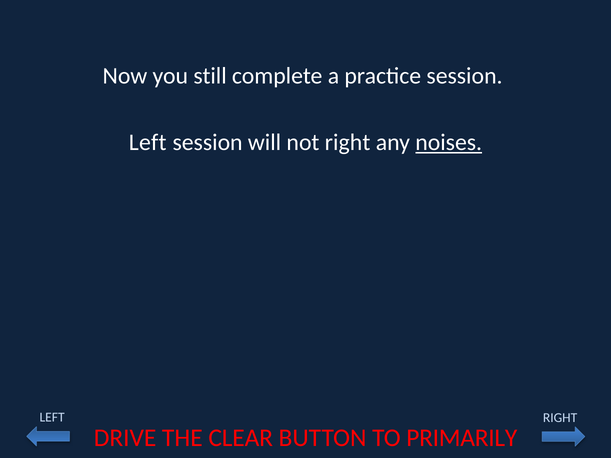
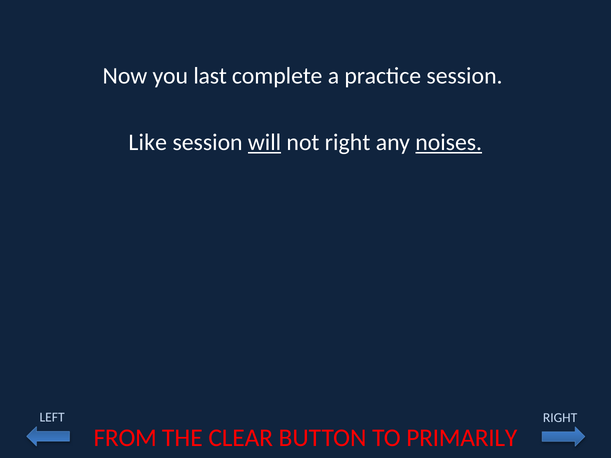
still: still -> last
Left at (148, 143): Left -> Like
will underline: none -> present
DRIVE: DRIVE -> FROM
